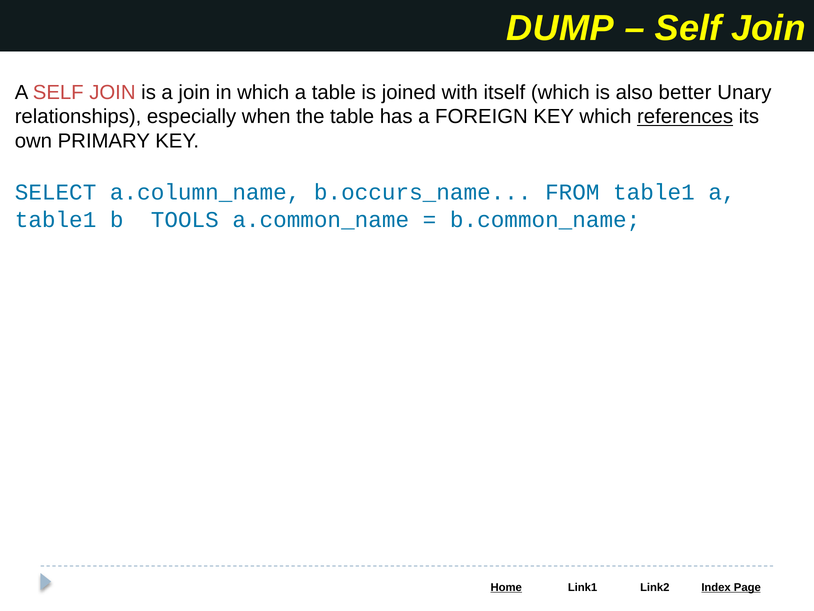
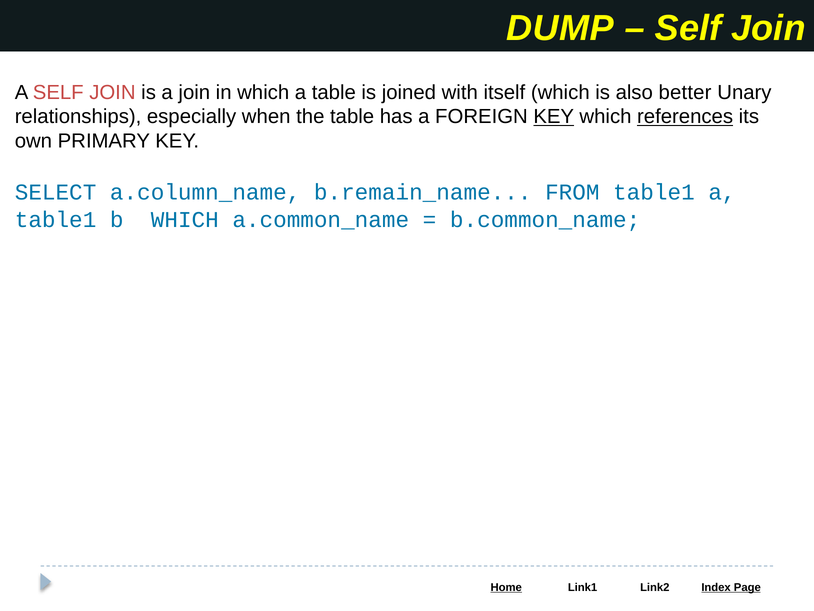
KEY at (554, 117) underline: none -> present
b.occurs_name: b.occurs_name -> b.remain_name
b TOOLS: TOOLS -> WHICH
